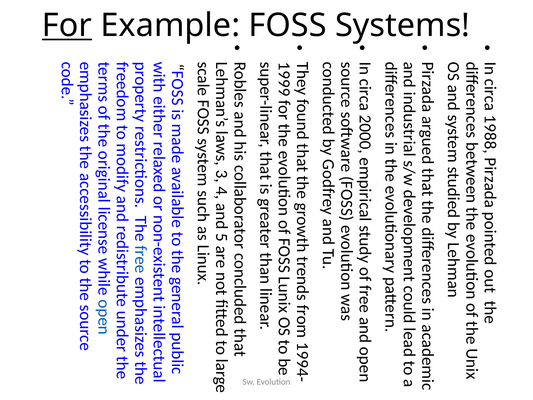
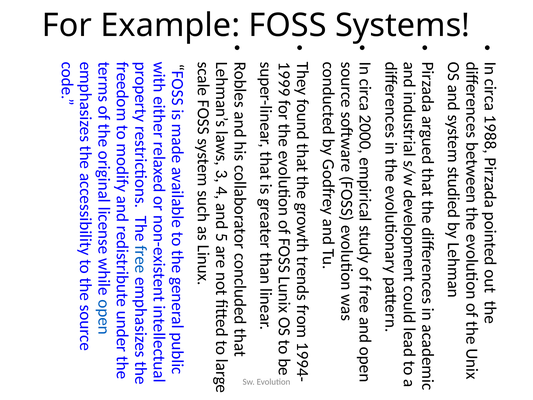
For underline: present -> none
